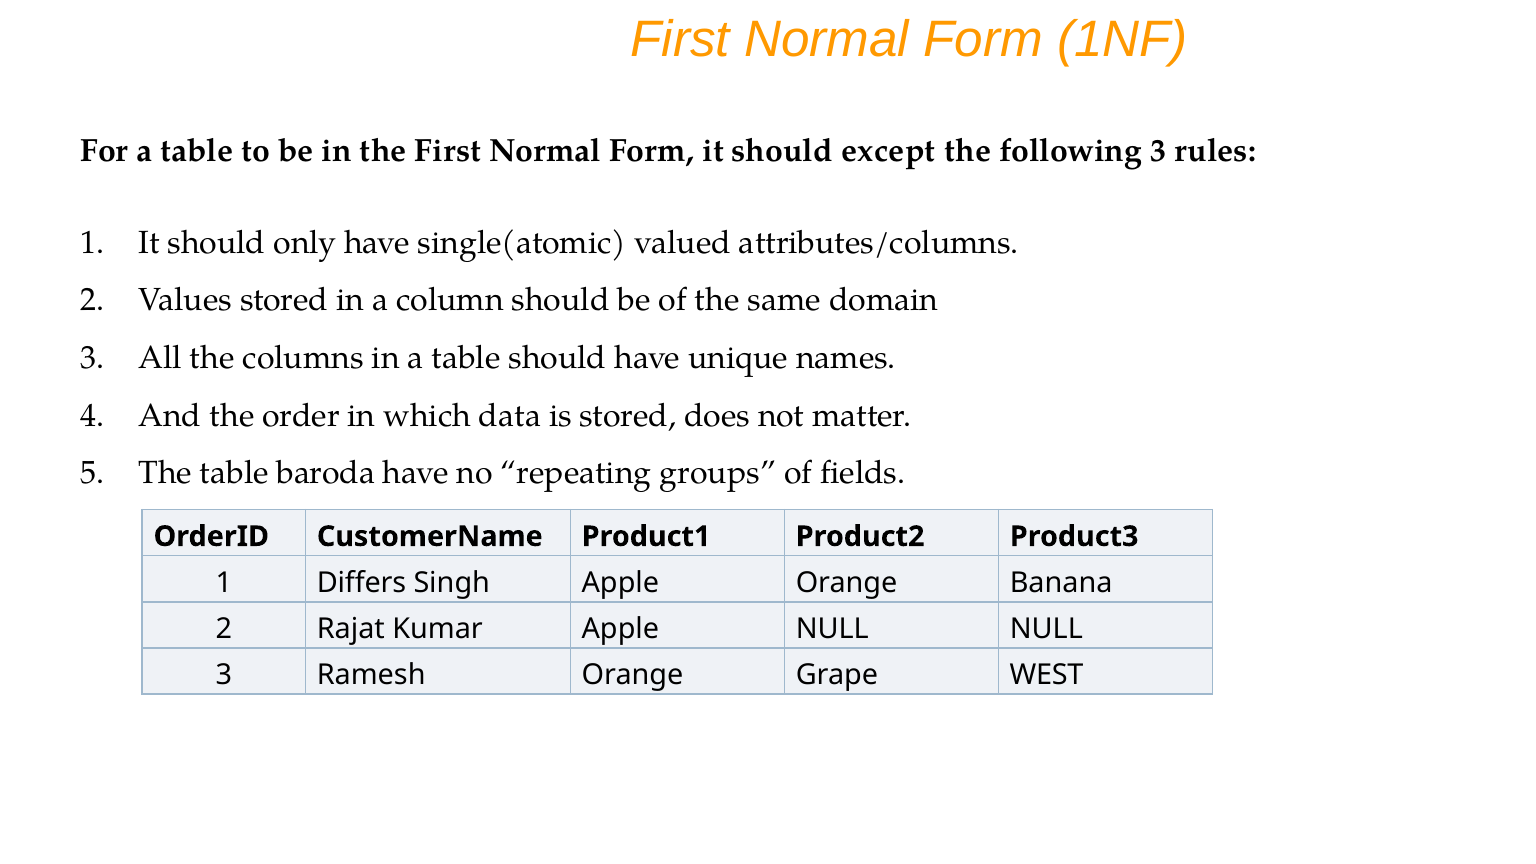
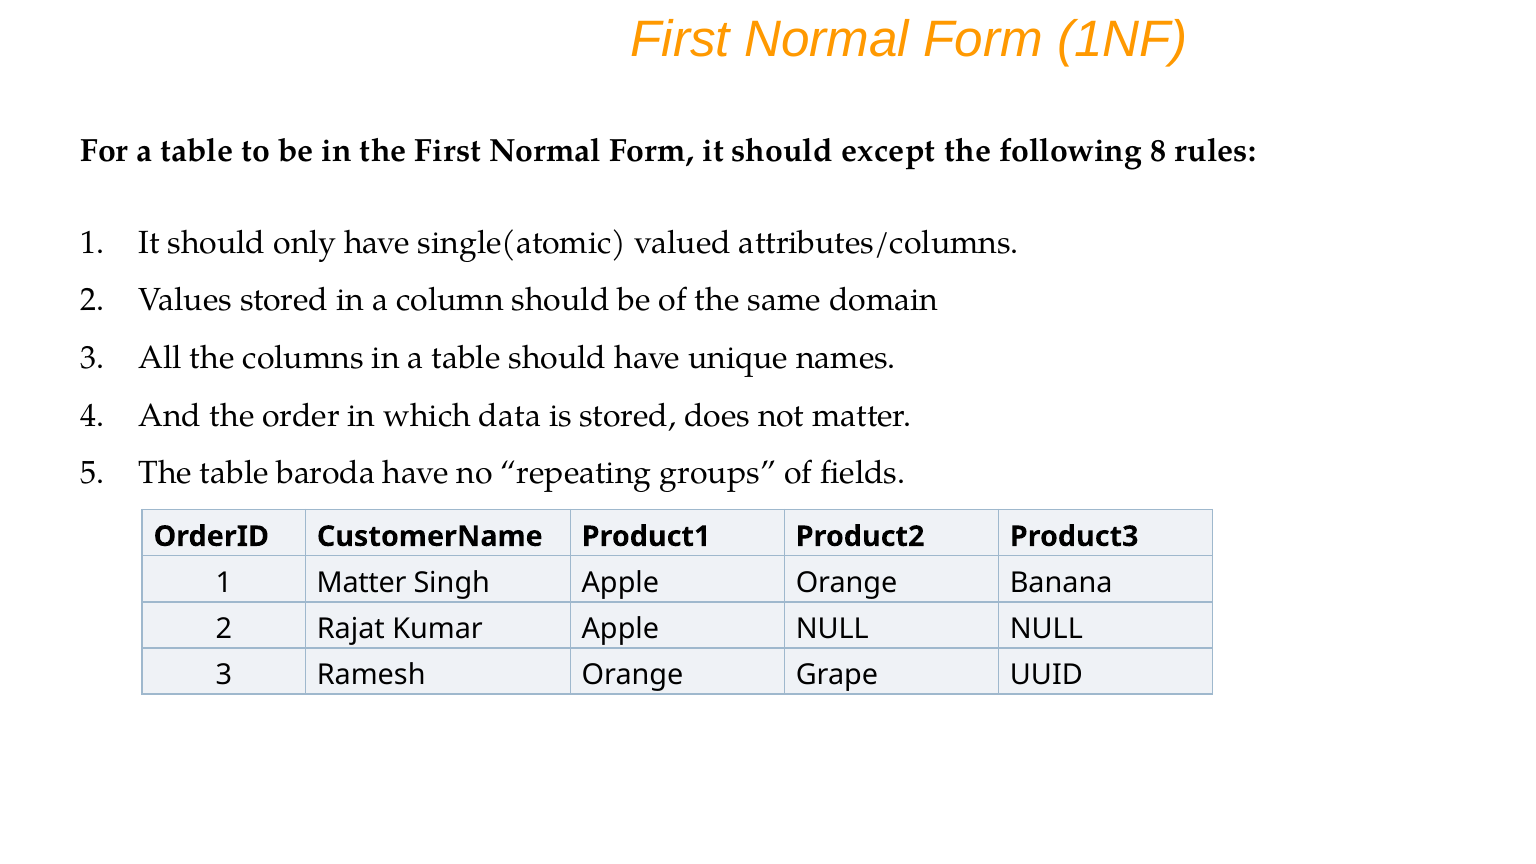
following 3: 3 -> 8
1 Differs: Differs -> Matter
WEST: WEST -> UUID
